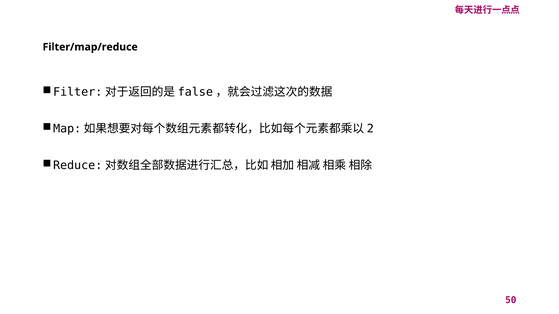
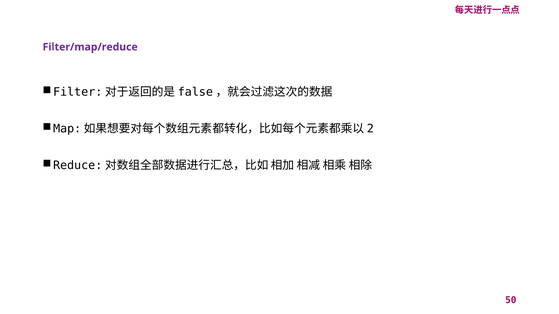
Filter/map/reduce colour: black -> purple
